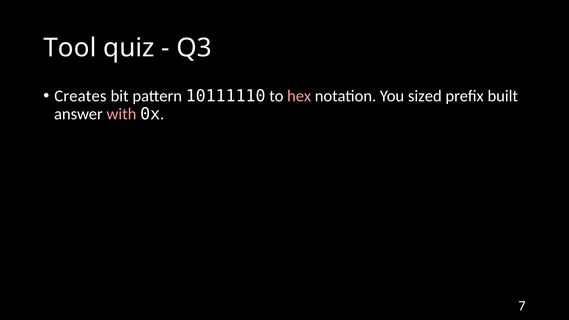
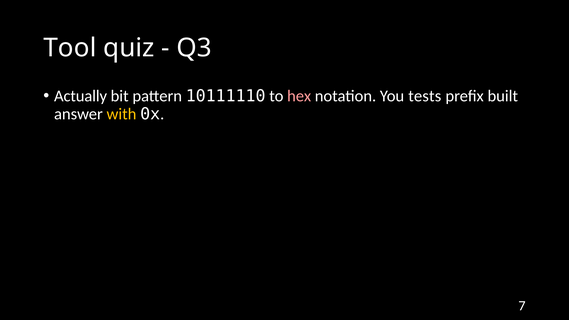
Creates: Creates -> Actually
sized: sized -> tests
with colour: pink -> yellow
